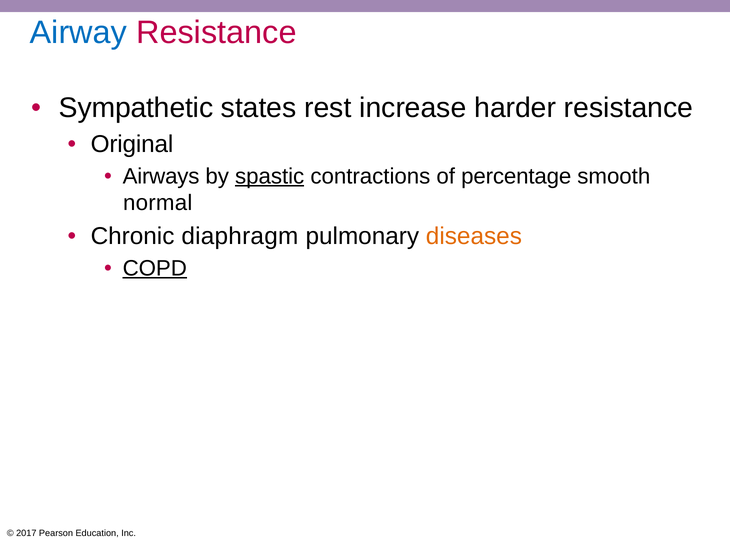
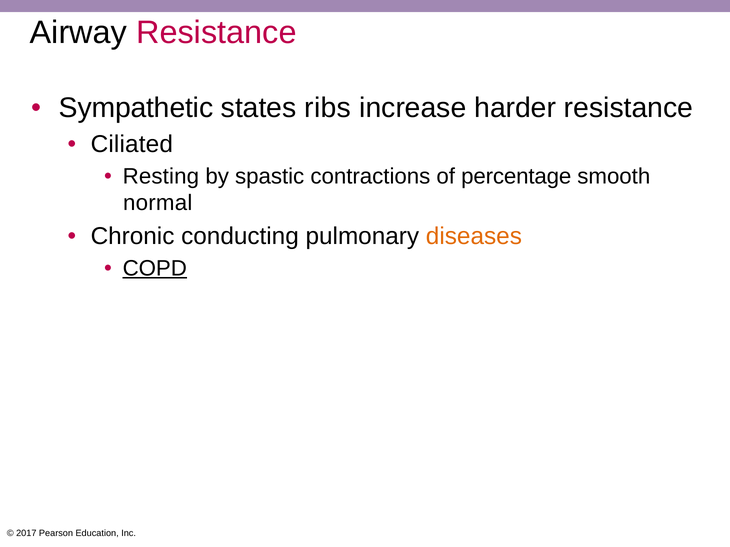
Airway colour: blue -> black
rest: rest -> ribs
Original: Original -> Ciliated
Airways: Airways -> Resting
spastic underline: present -> none
diaphragm: diaphragm -> conducting
